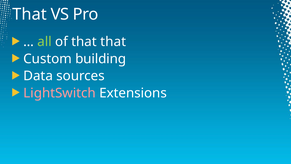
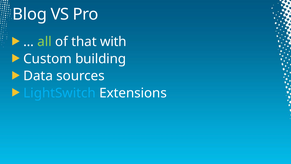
That at (30, 14): That -> Blog
that that: that -> with
LightSwitch colour: pink -> light blue
